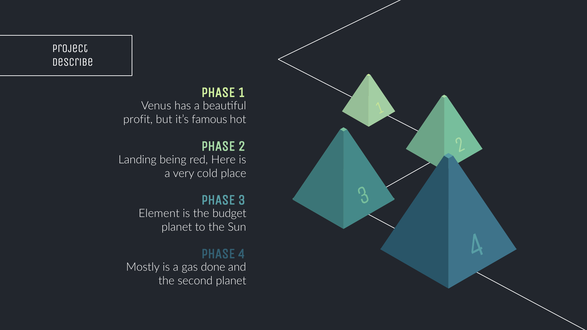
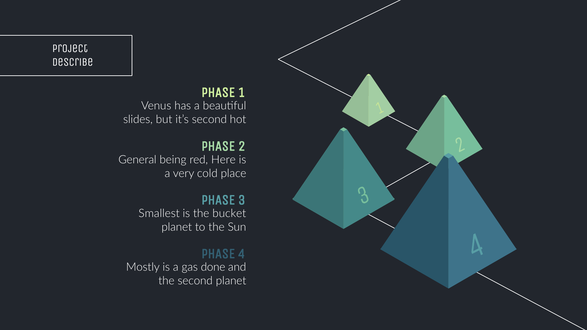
profit: profit -> slides
it’s famous: famous -> second
Landing: Landing -> General
Element: Element -> Smallest
budget: budget -> bucket
